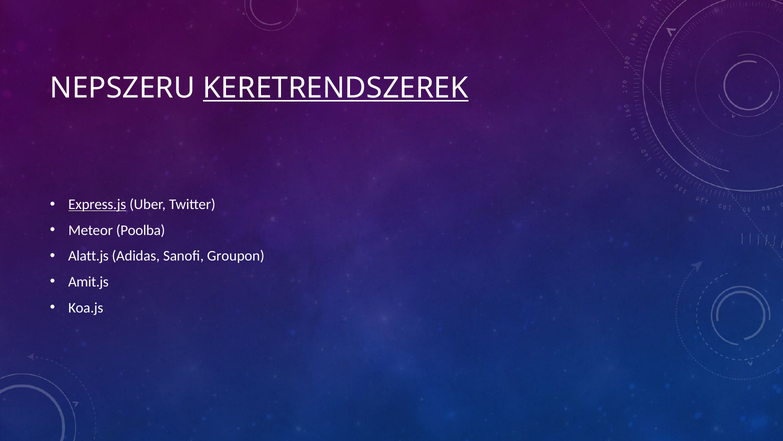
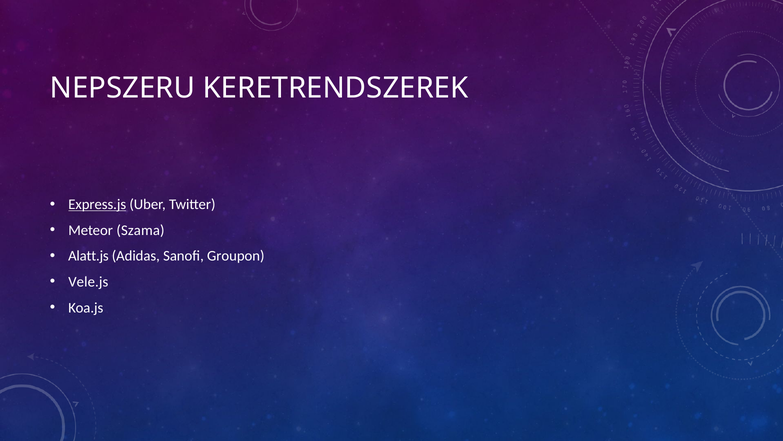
KERETRENDSZEREK underline: present -> none
Poolba: Poolba -> Szama
Amit.js: Amit.js -> Vele.js
